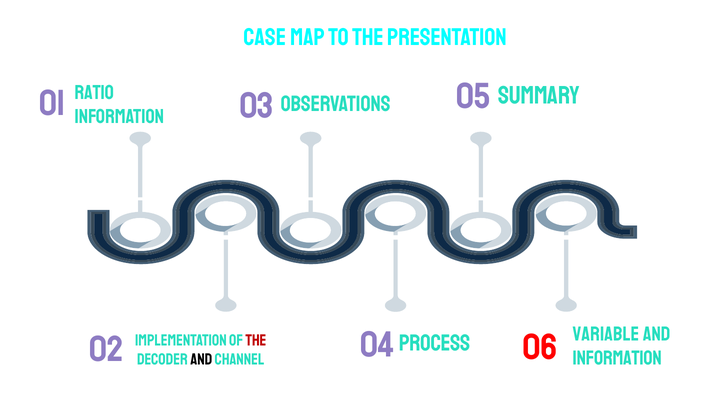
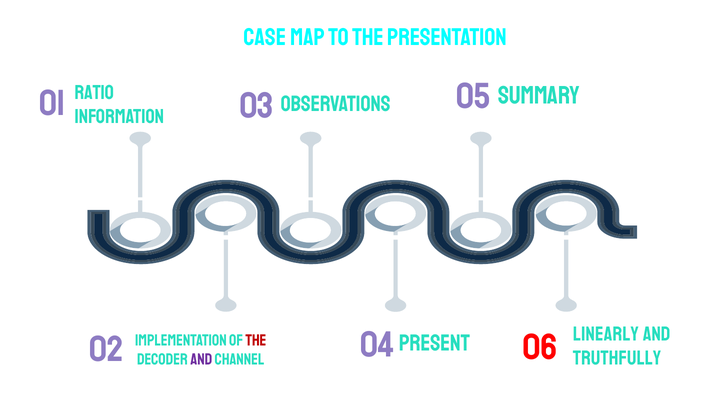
VARIABLE: VARIABLE -> LINEARLY
PROCESS: PROCESS -> PRESENT
INFORMATION at (617, 358): INFORMATION -> TRUTHFULLY
and at (201, 360) colour: black -> purple
